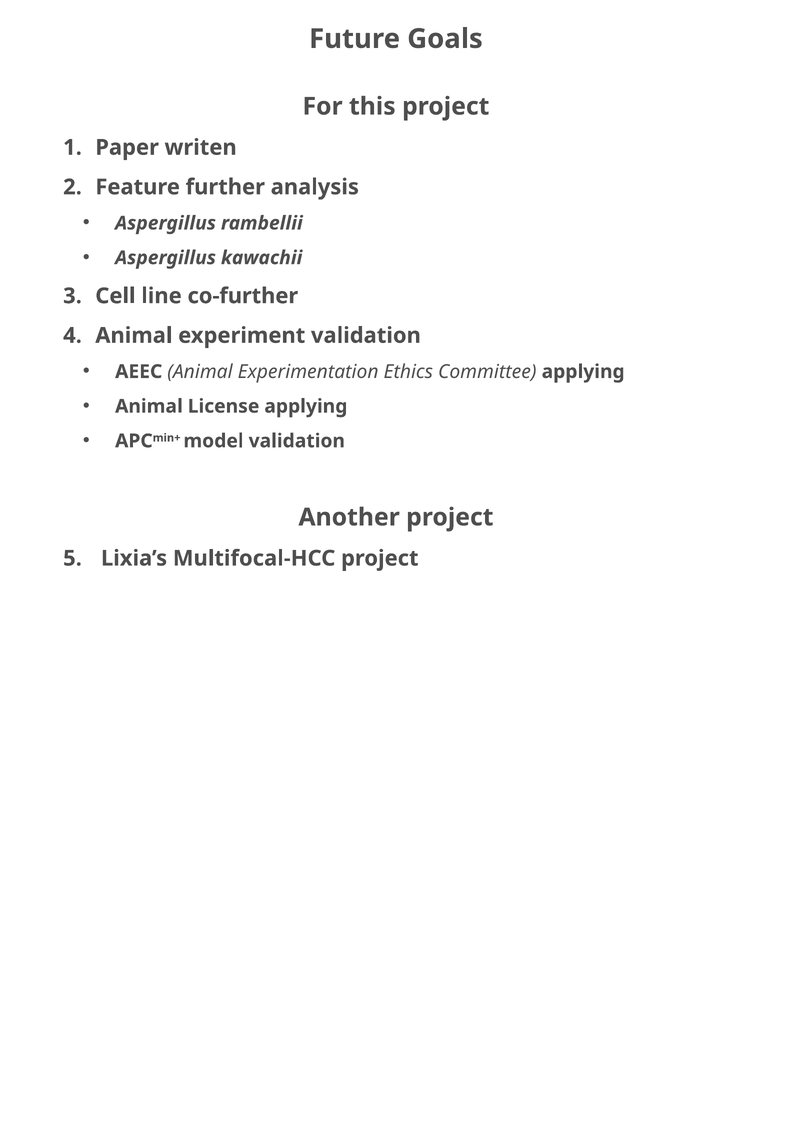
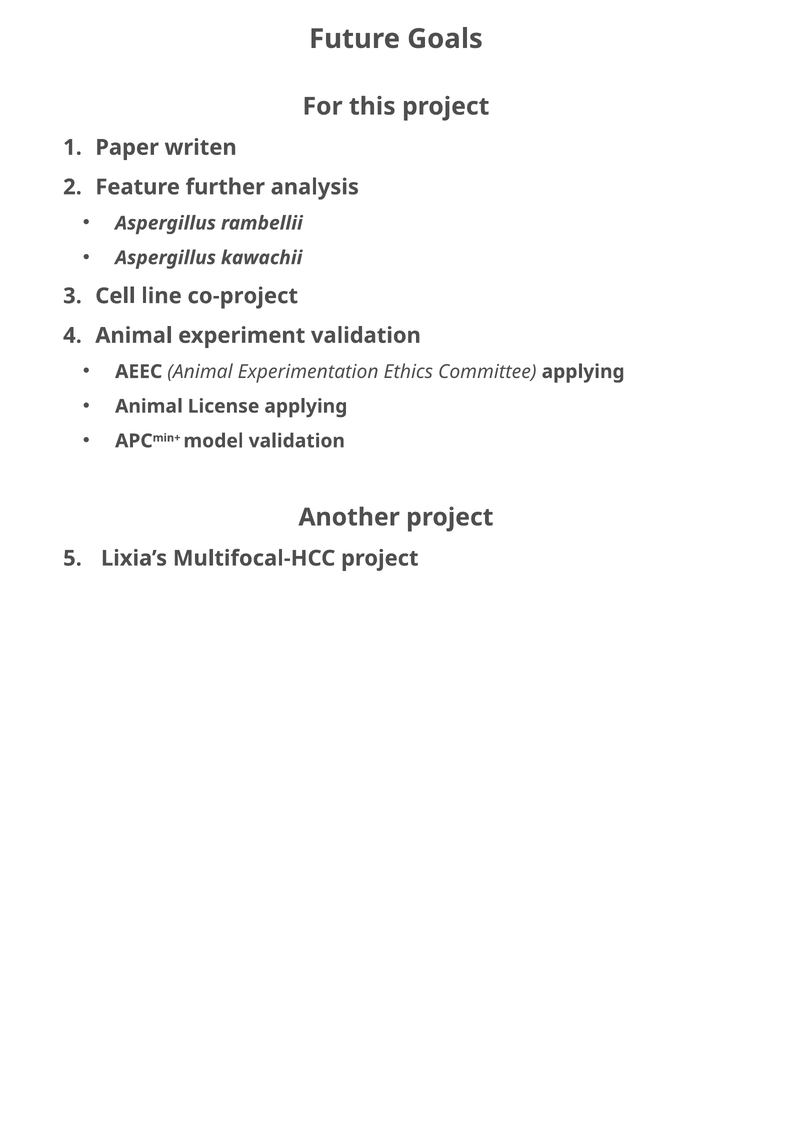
co-further: co-further -> co-project
